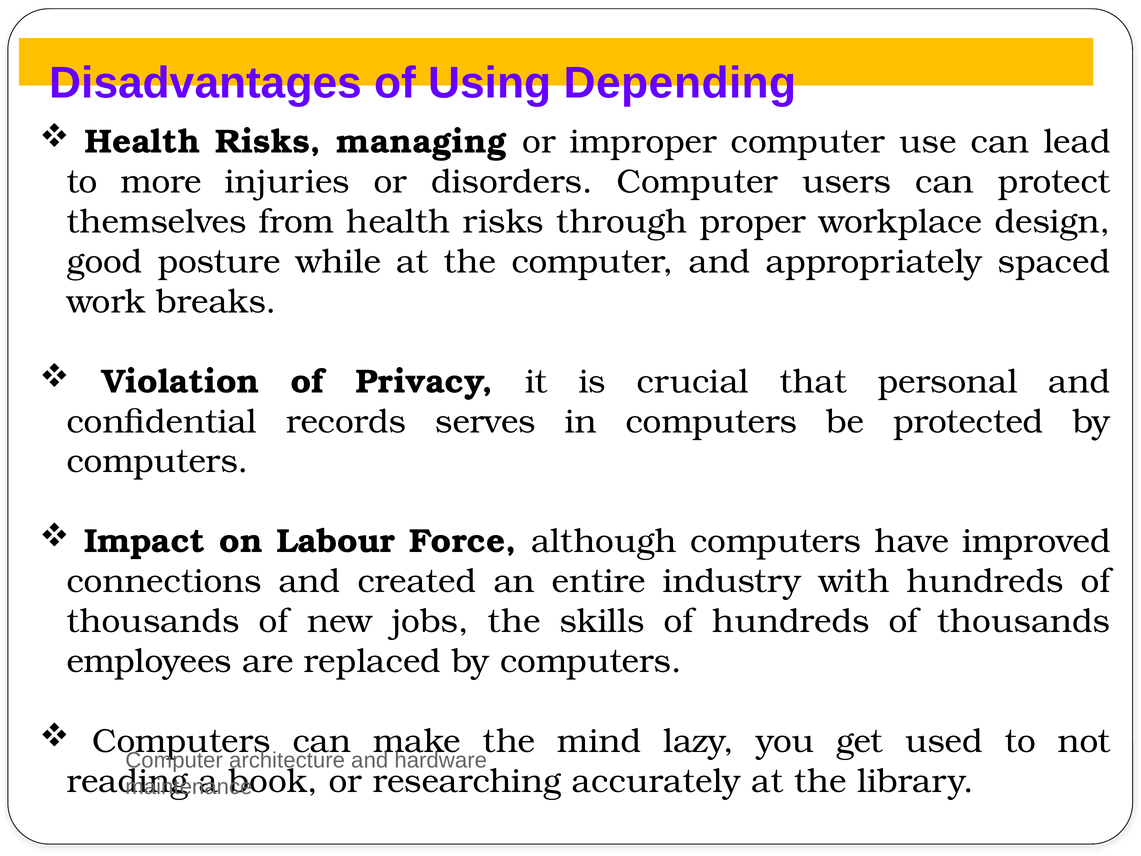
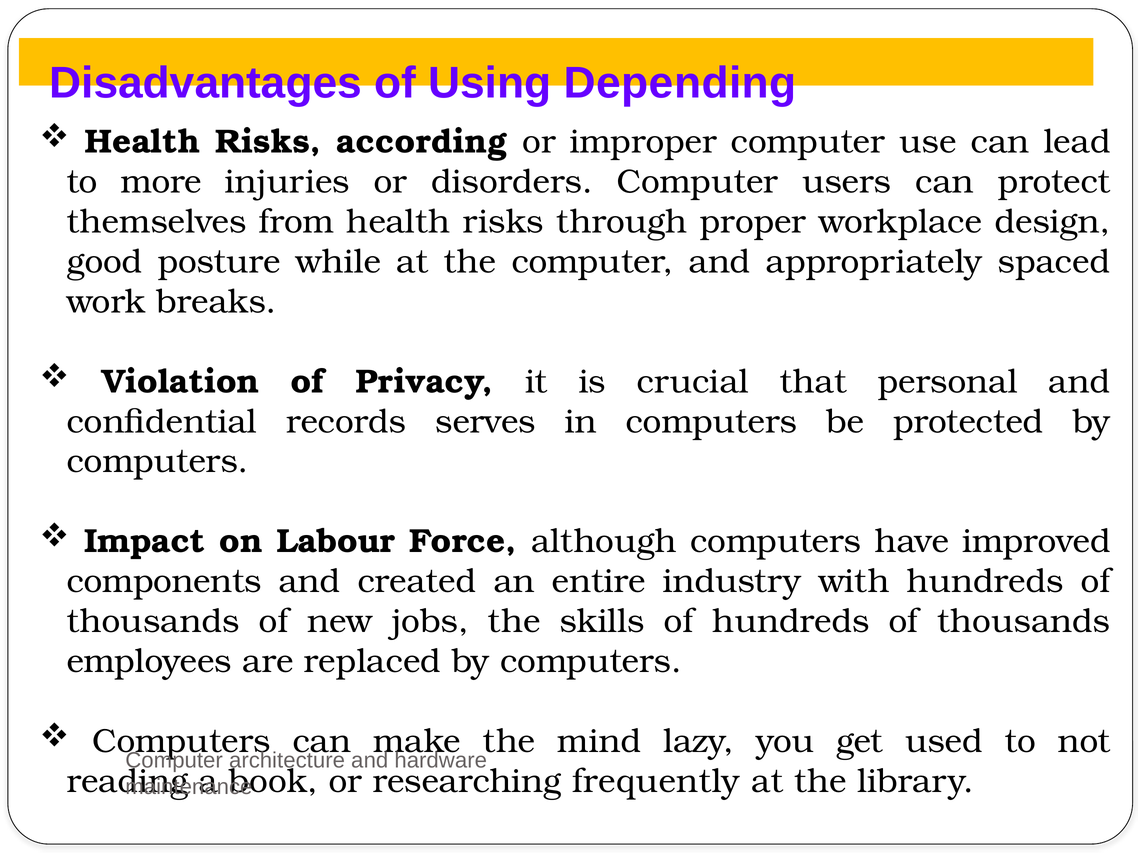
managing: managing -> according
connections: connections -> components
accurately: accurately -> frequently
